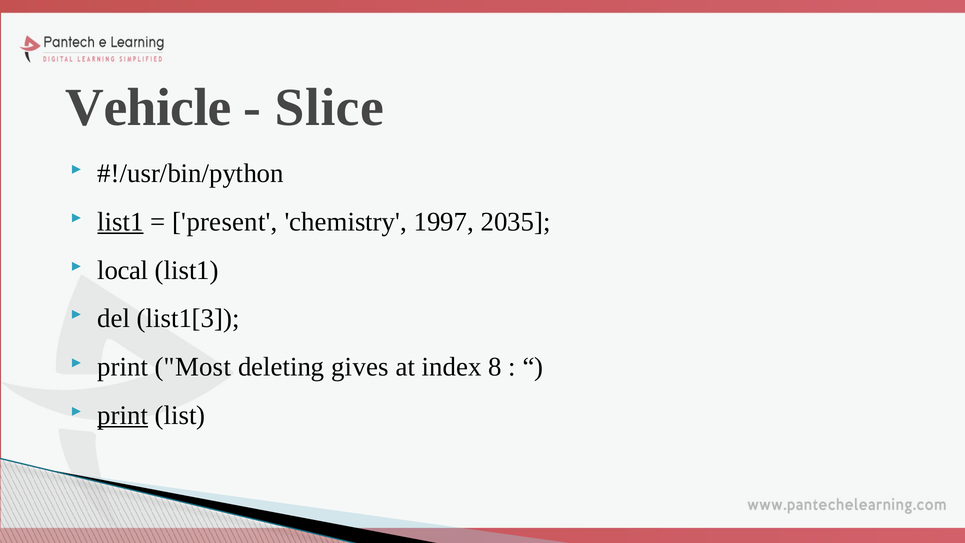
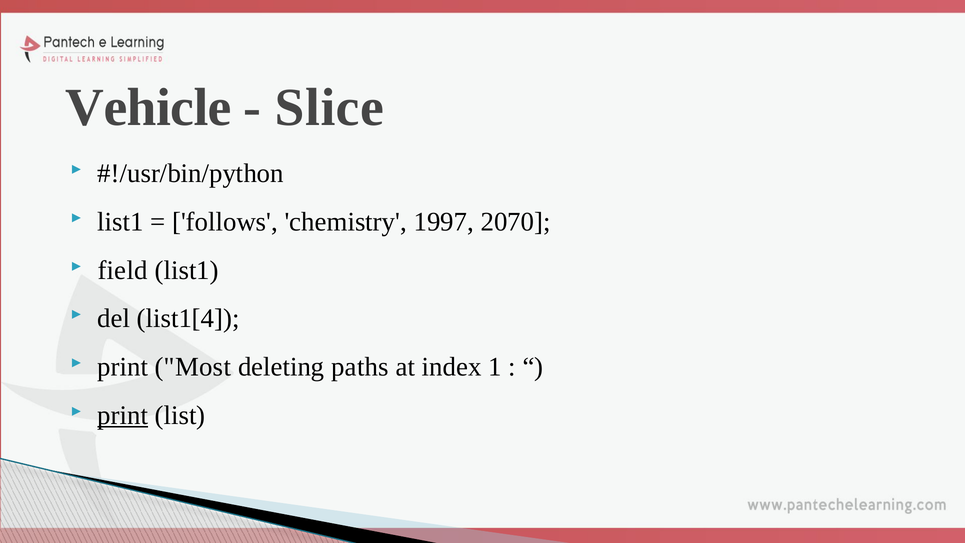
list1 at (121, 222) underline: present -> none
present: present -> follows
2035: 2035 -> 2070
local: local -> field
list1[3: list1[3 -> list1[4
gives: gives -> paths
8: 8 -> 1
